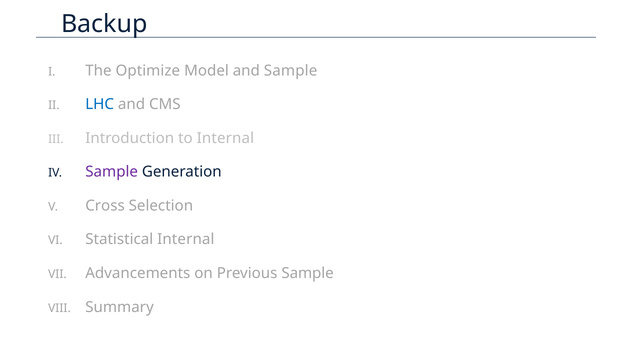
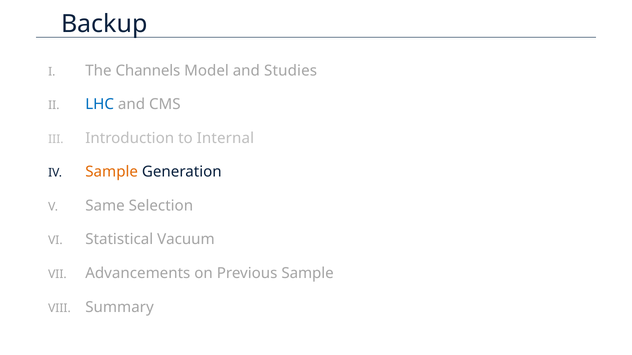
Optimize: Optimize -> Channels
and Sample: Sample -> Studies
Sample at (112, 172) colour: purple -> orange
Cross: Cross -> Same
Statistical Internal: Internal -> Vacuum
